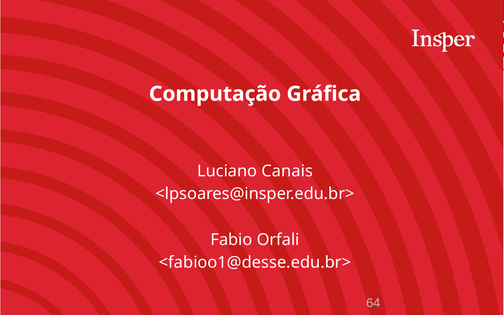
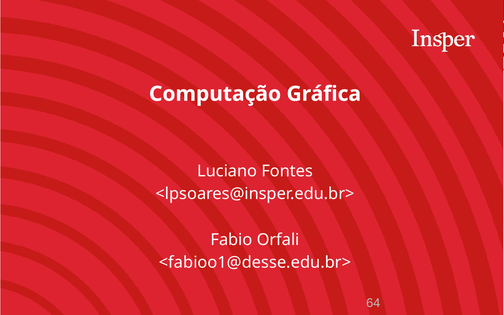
Canais: Canais -> Fontes
